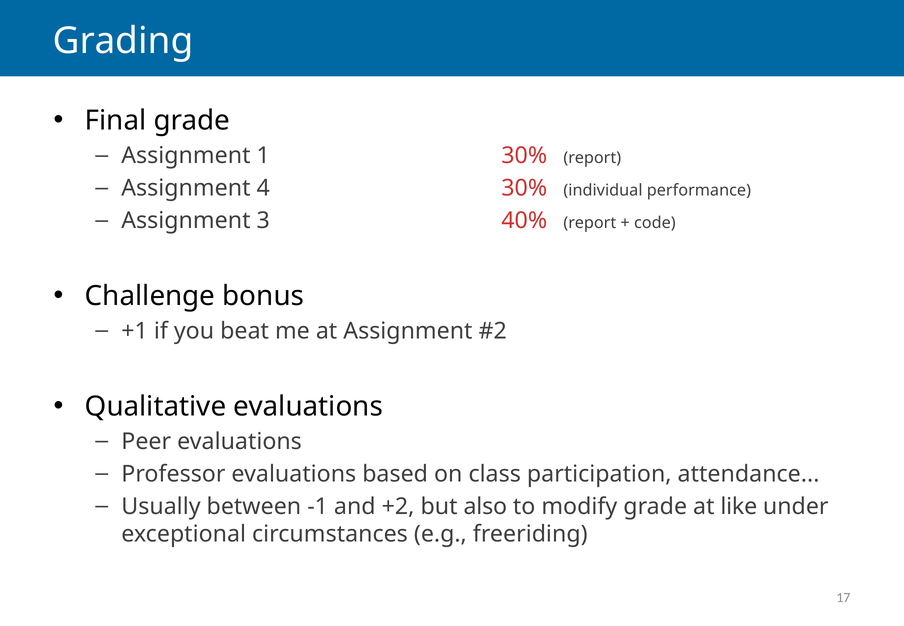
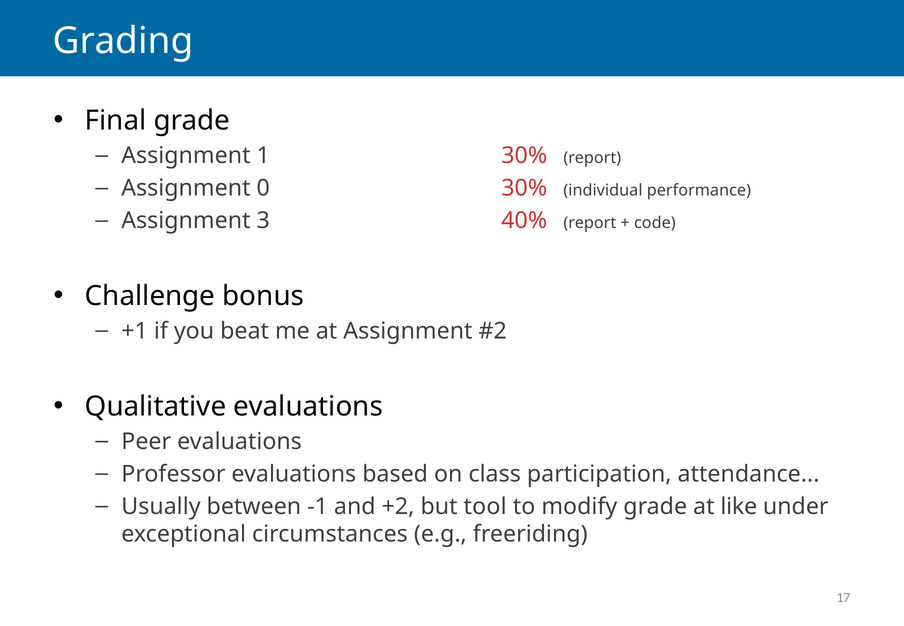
4: 4 -> 0
also: also -> tool
